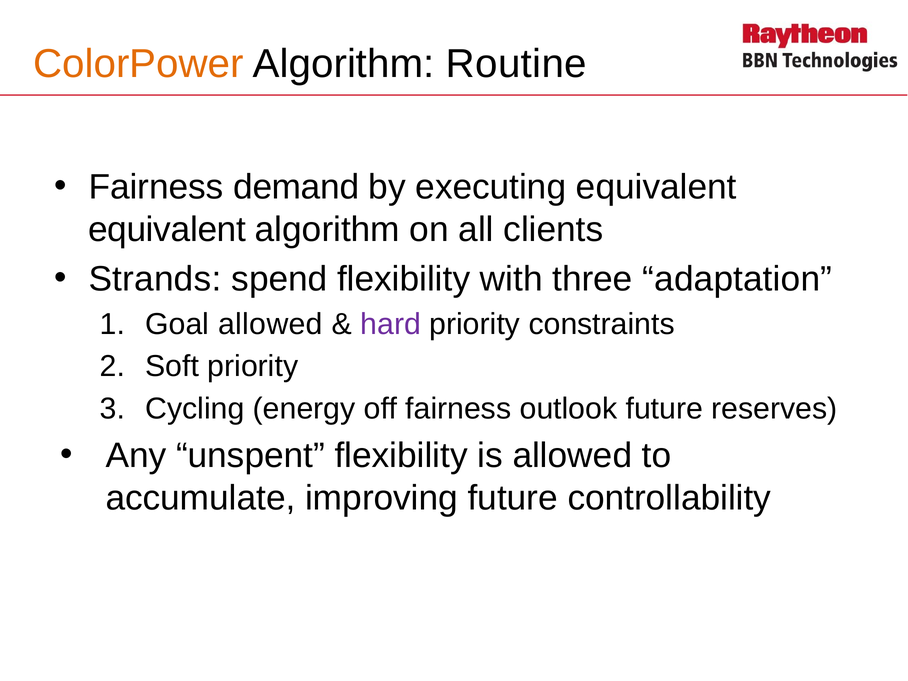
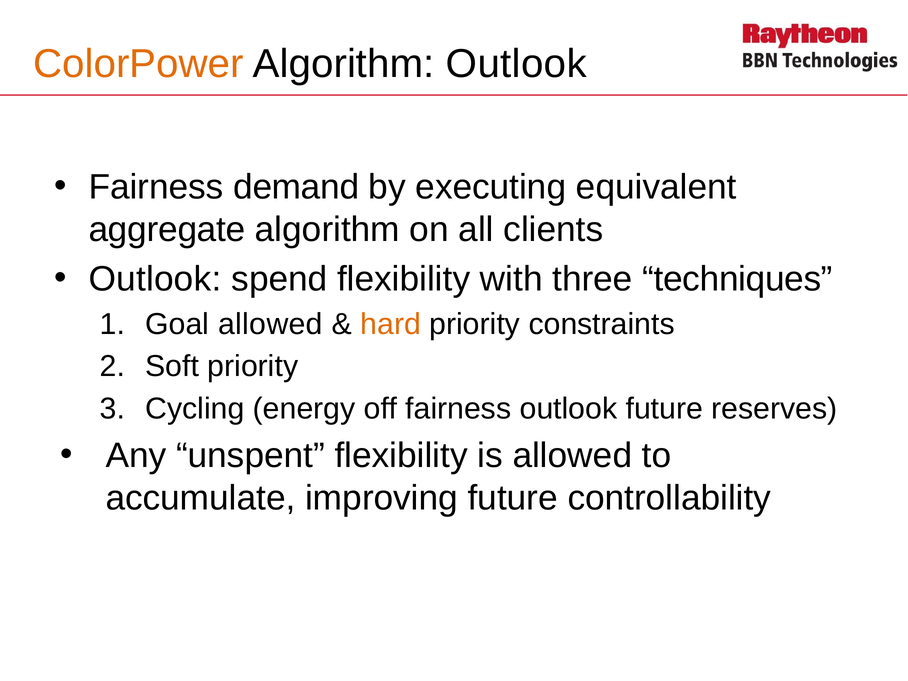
Algorithm Routine: Routine -> Outlook
equivalent at (167, 230): equivalent -> aggregate
Strands at (155, 279): Strands -> Outlook
adaptation: adaptation -> techniques
hard colour: purple -> orange
